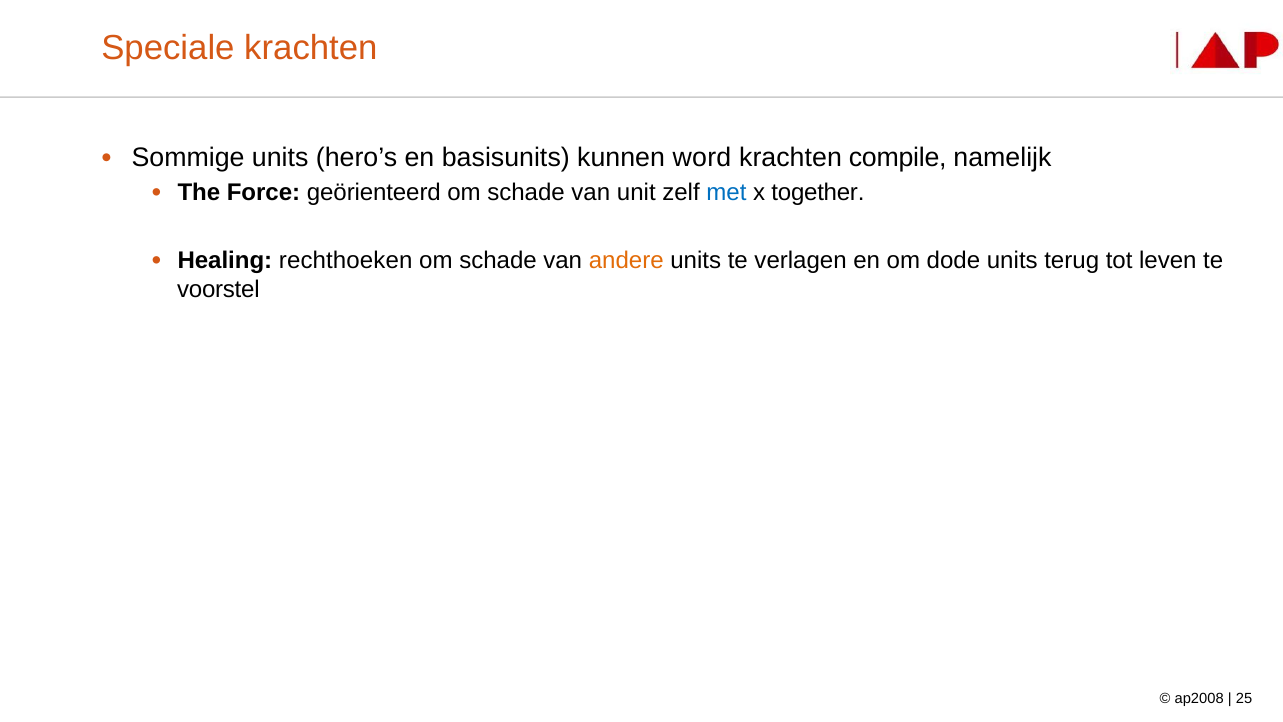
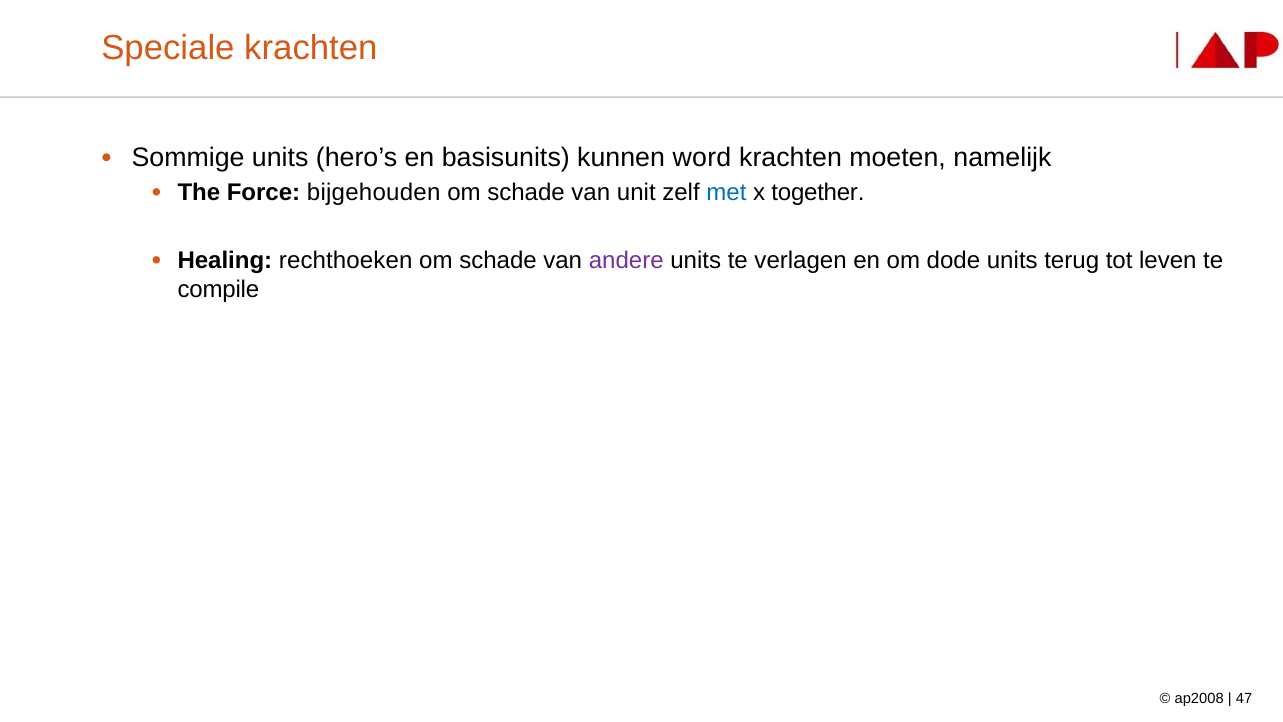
compile: compile -> moeten
geörienteerd: geörienteerd -> bijgehouden
andere colour: orange -> purple
voorstel: voorstel -> compile
25: 25 -> 47
